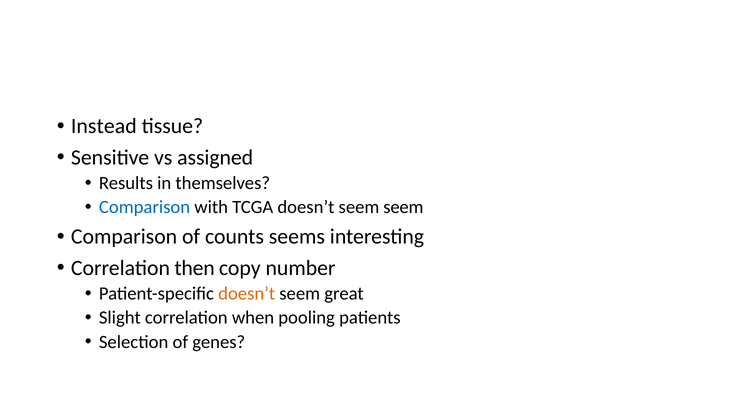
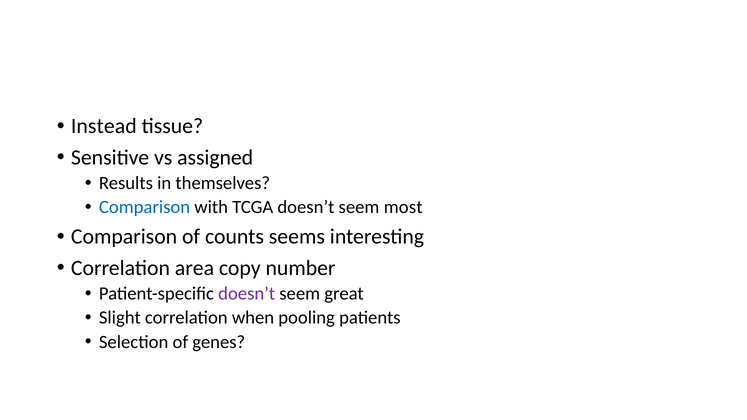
seem seem: seem -> most
then: then -> area
doesn’t at (247, 294) colour: orange -> purple
